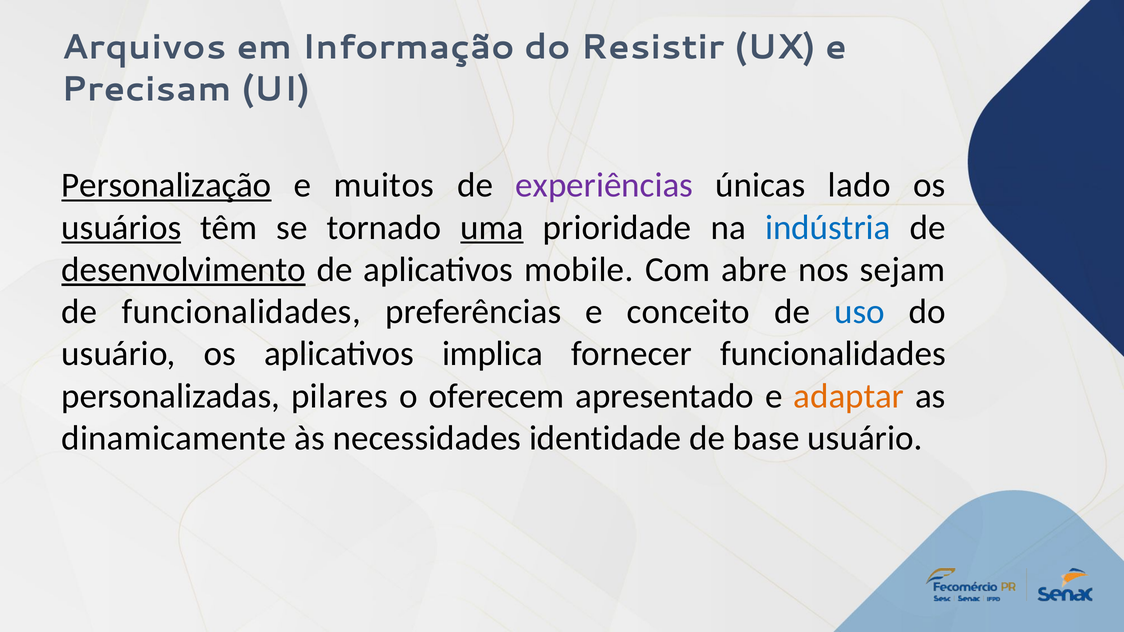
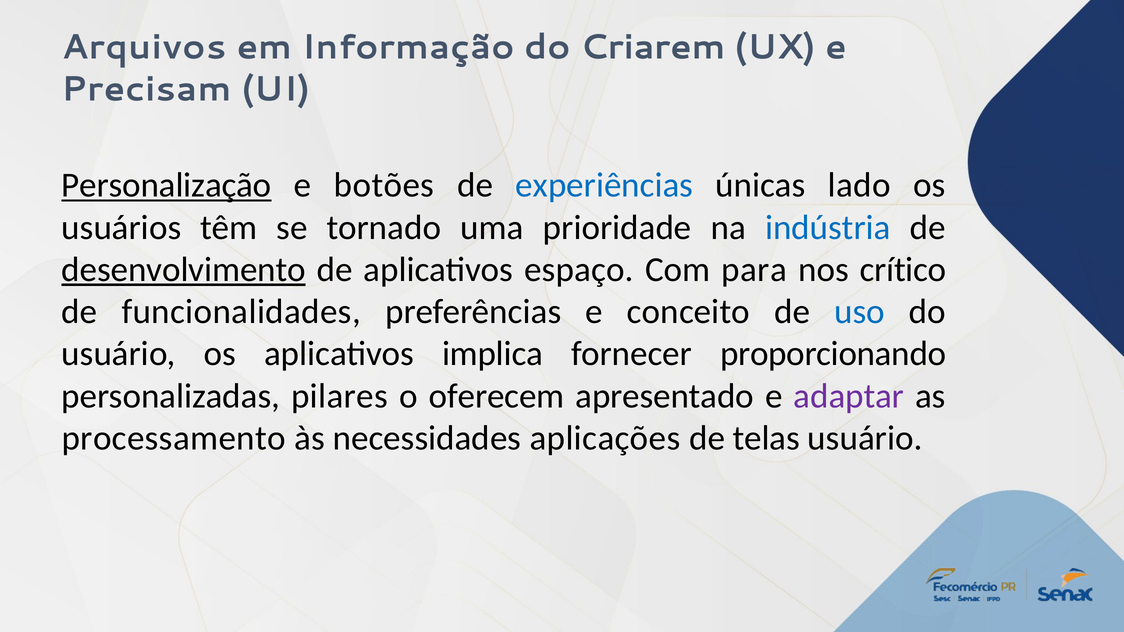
Resistir: Resistir -> Criarem
muitos: muitos -> botões
experiências colour: purple -> blue
usuários underline: present -> none
uma underline: present -> none
mobile: mobile -> espaço
abre: abre -> para
sejam: sejam -> crítico
fornecer funcionalidades: funcionalidades -> proporcionando
adaptar colour: orange -> purple
dinamicamente: dinamicamente -> processamento
identidade: identidade -> aplicações
base: base -> telas
